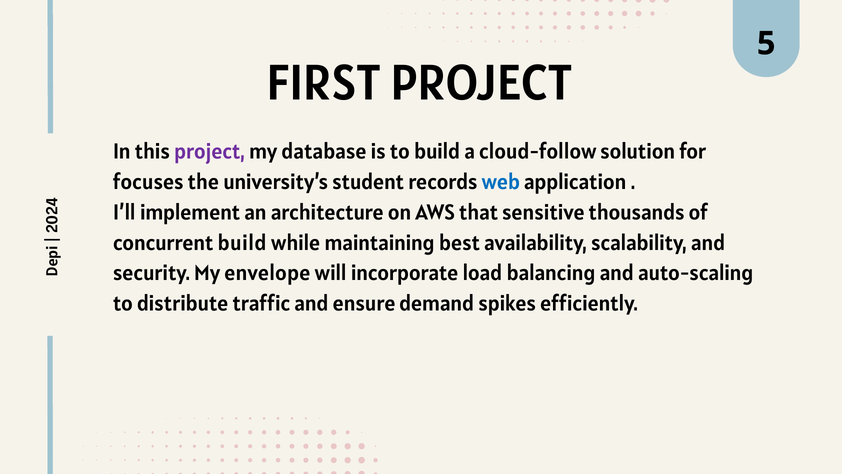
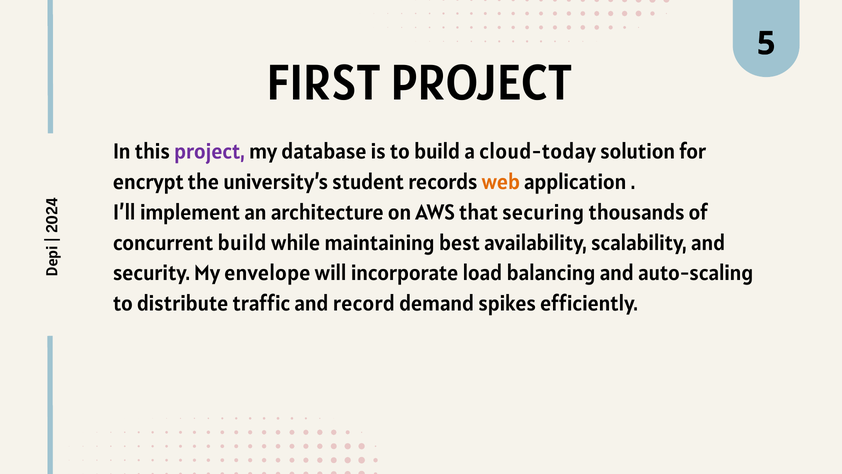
cloud-follow: cloud-follow -> cloud-today
focuses: focuses -> encrypt
web colour: blue -> orange
sensitive: sensitive -> securing
ensure: ensure -> record
